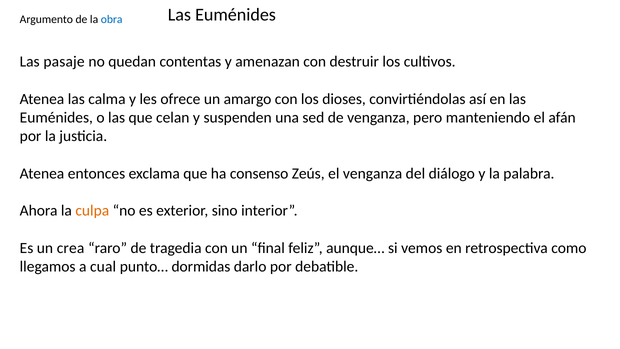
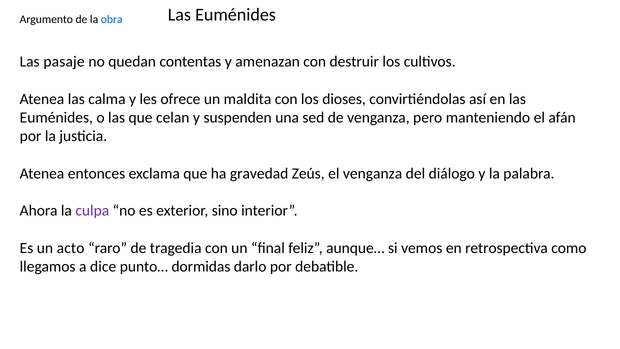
amargo: amargo -> maldita
consenso: consenso -> gravedad
culpa colour: orange -> purple
crea: crea -> acto
cual: cual -> dice
